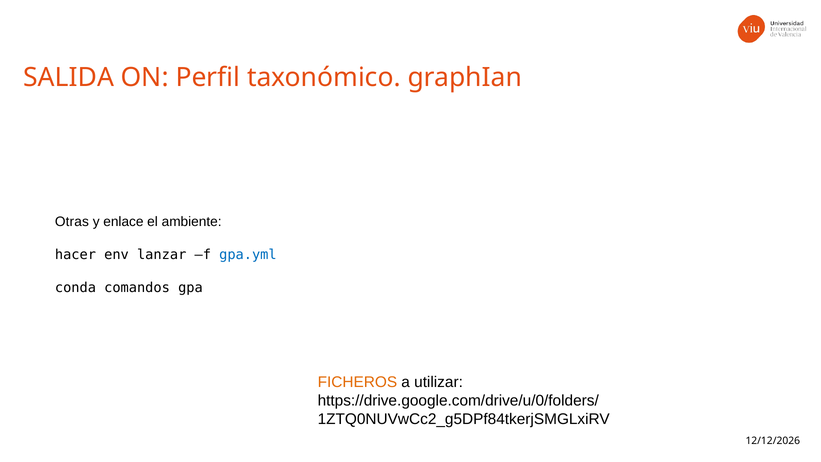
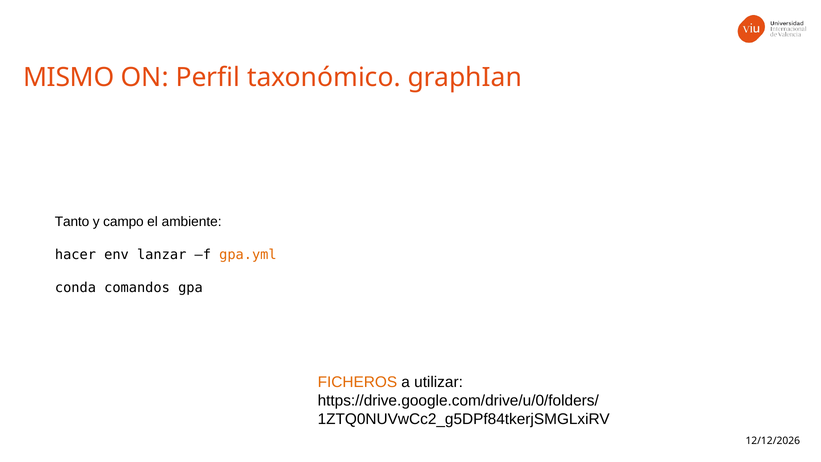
SALIDA: SALIDA -> MISMO
Otras: Otras -> Tanto
enlace: enlace -> campo
gpa.yml colour: blue -> orange
